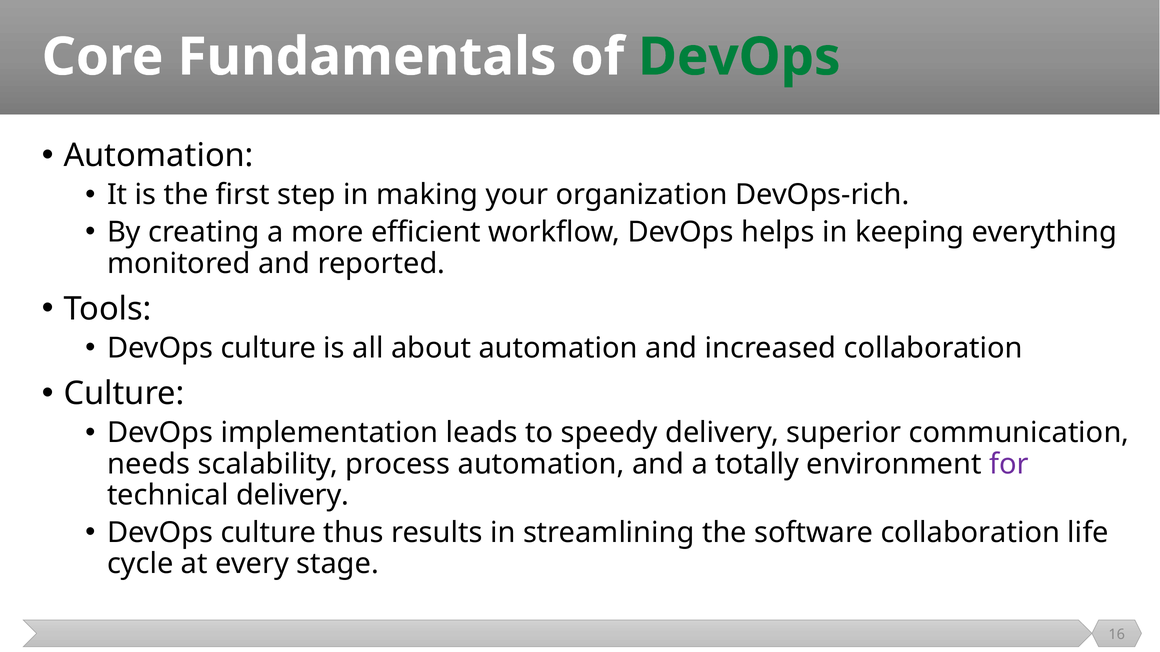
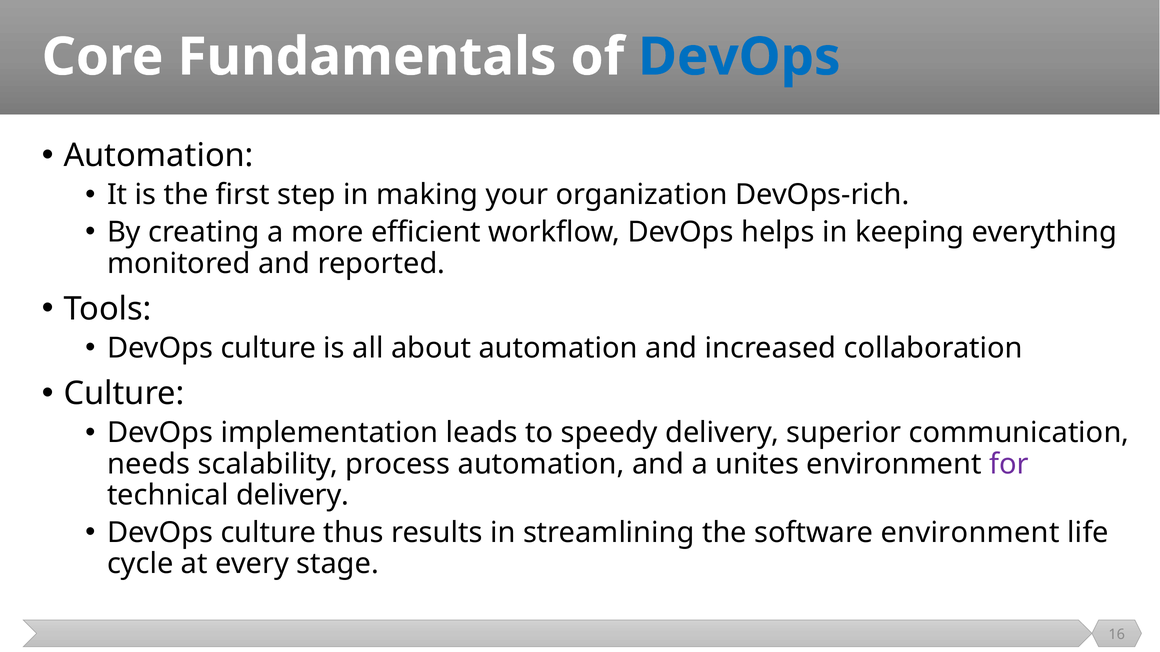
DevOps at (739, 57) colour: green -> blue
totally: totally -> unites
software collaboration: collaboration -> environment
